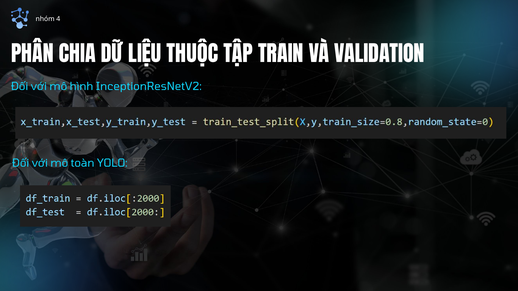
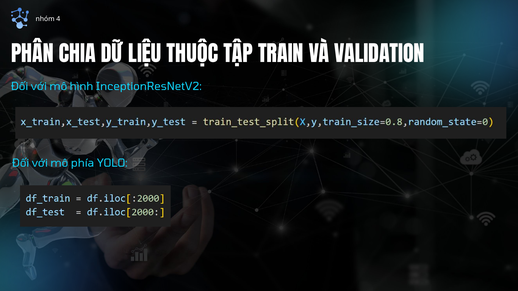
toàn: toàn -> phía
